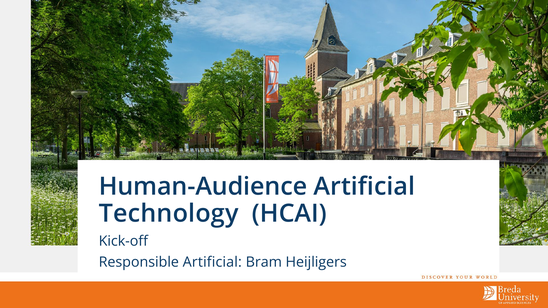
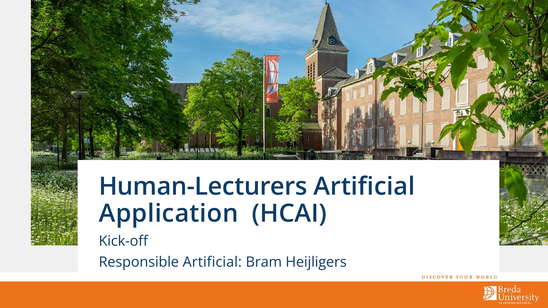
Human-Audience: Human-Audience -> Human-Lecturers
Technology: Technology -> Application
